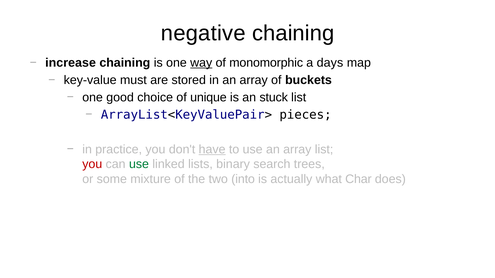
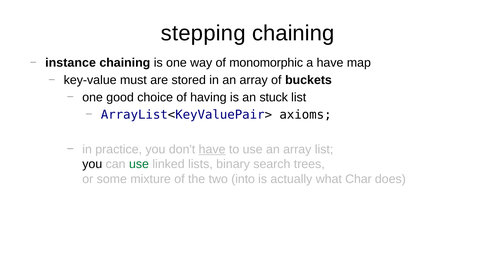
negative: negative -> stepping
increase: increase -> instance
way underline: present -> none
a days: days -> have
unique: unique -> having
pieces: pieces -> axioms
you at (92, 164) colour: red -> black
